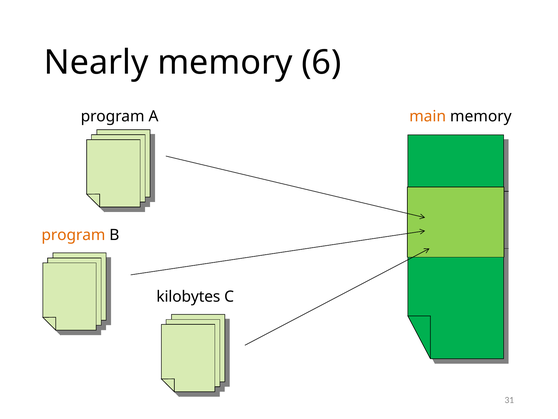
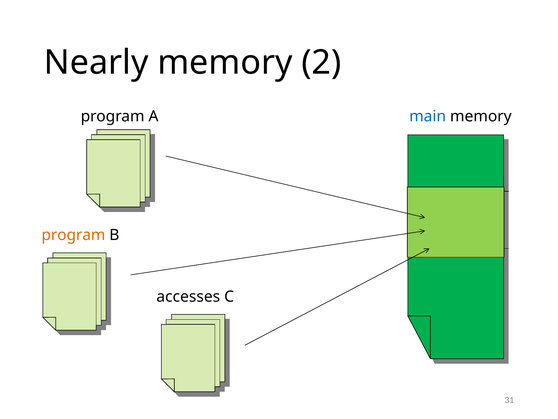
6: 6 -> 2
main colour: orange -> blue
kilobytes: kilobytes -> accesses
